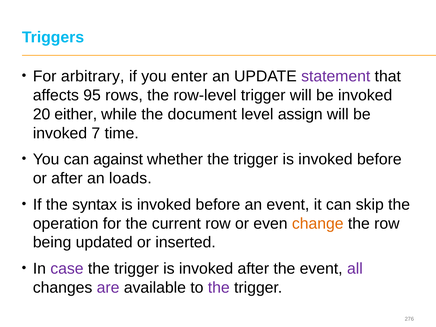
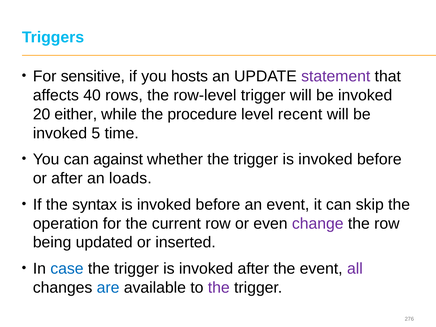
arbitrary: arbitrary -> sensitive
enter: enter -> hosts
95: 95 -> 40
document: document -> procedure
assign: assign -> recent
7: 7 -> 5
change colour: orange -> purple
case colour: purple -> blue
are colour: purple -> blue
